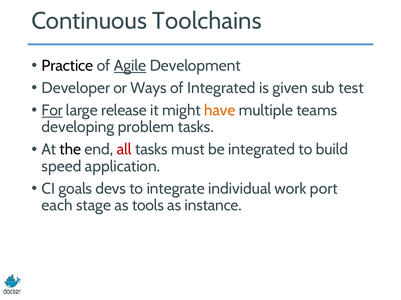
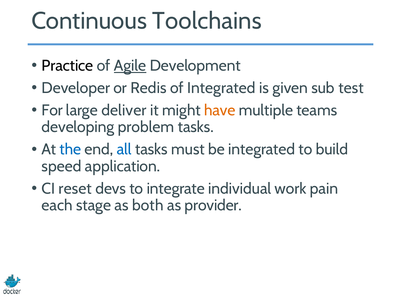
Ways: Ways -> Redis
For underline: present -> none
release: release -> deliver
the colour: black -> blue
all colour: red -> blue
goals: goals -> reset
port: port -> pain
tools: tools -> both
instance: instance -> provider
